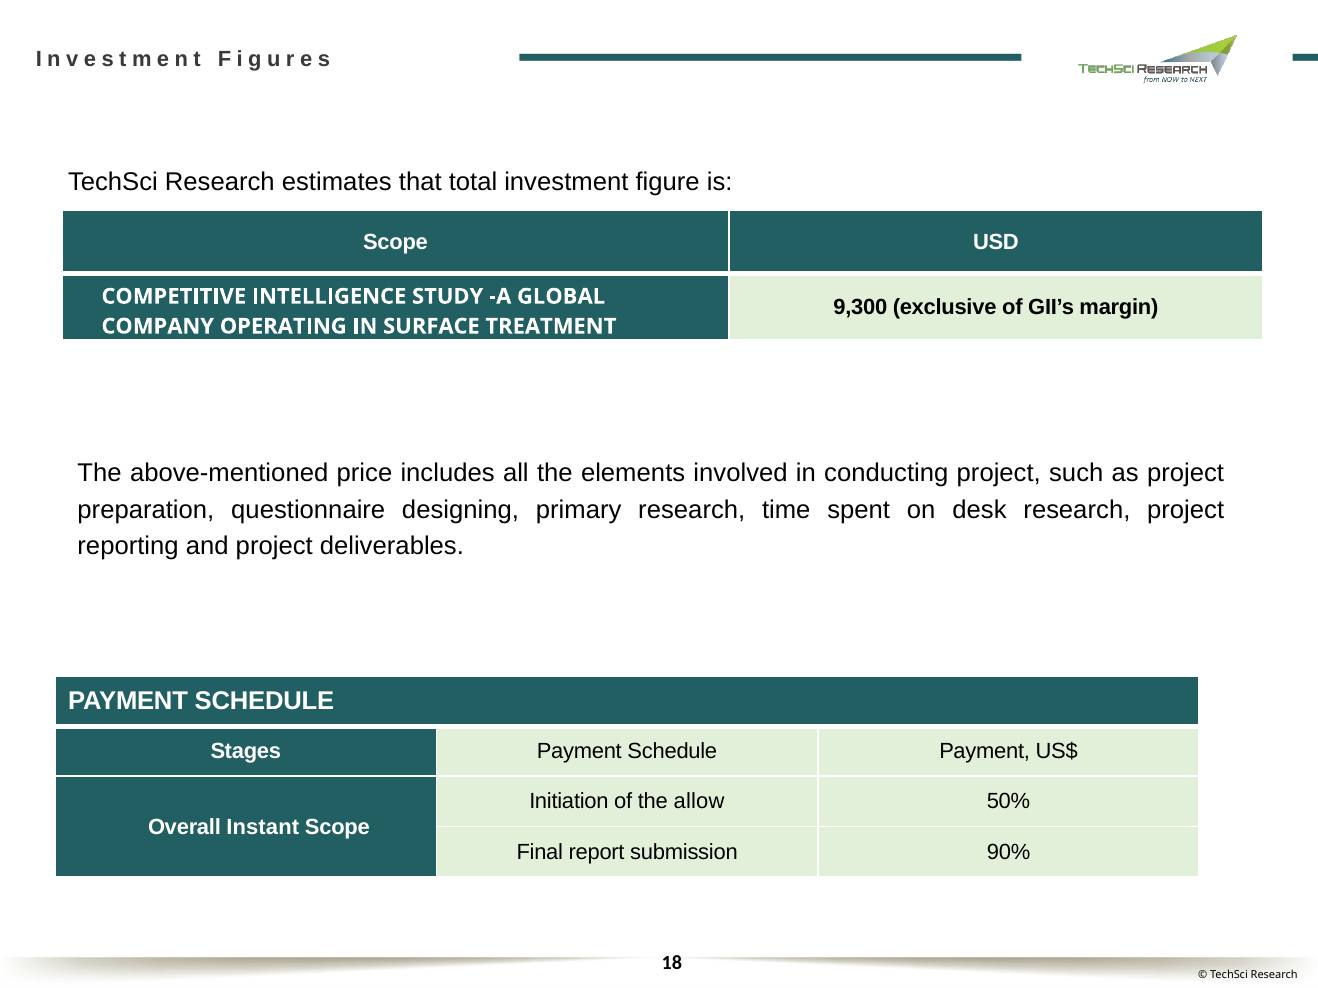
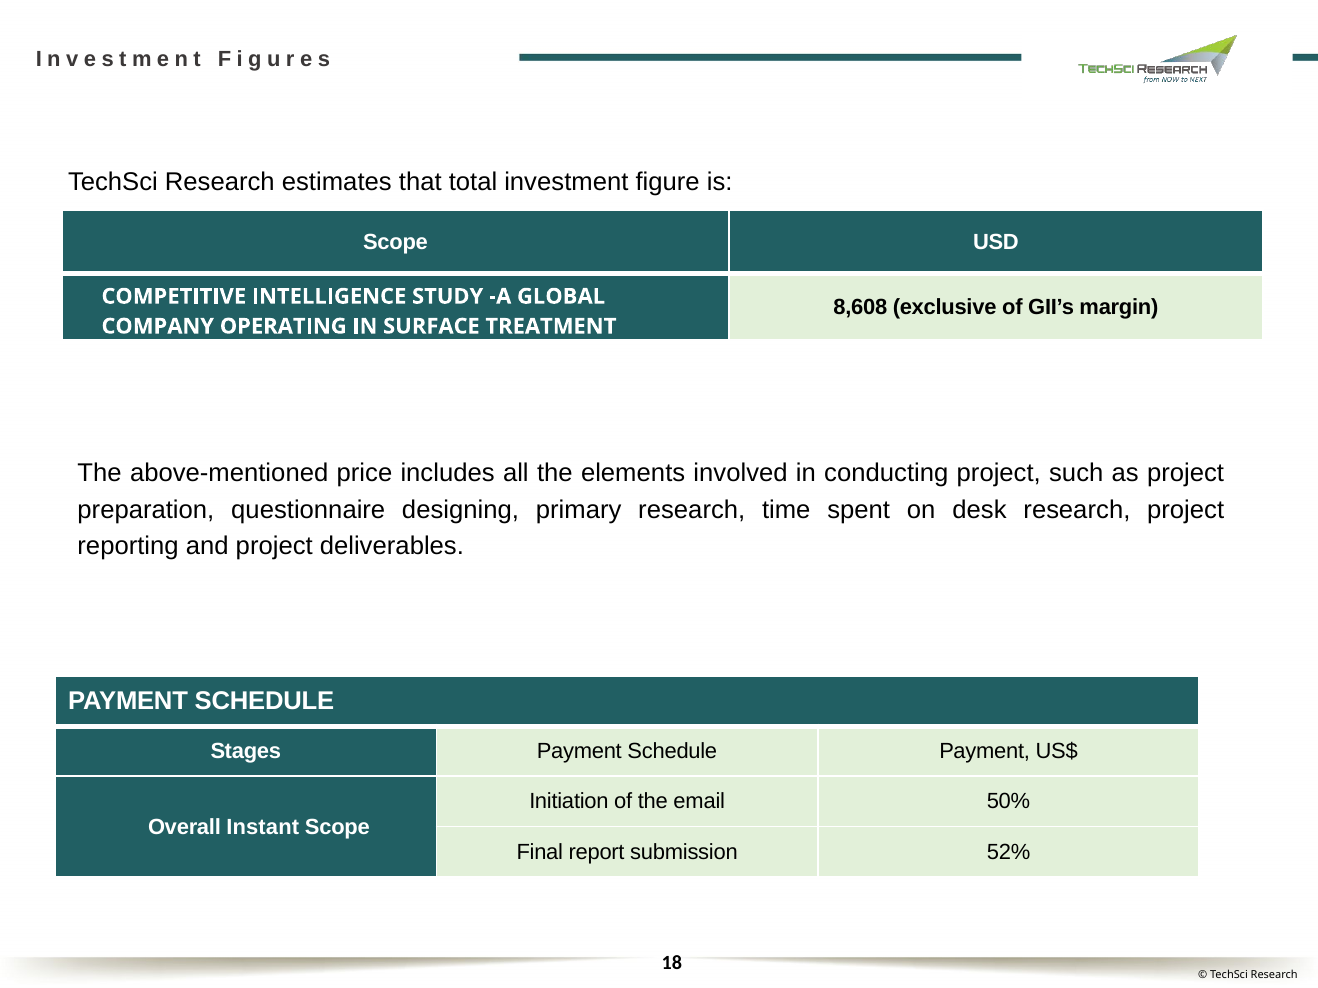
9,300: 9,300 -> 8,608
allow: allow -> email
90%: 90% -> 52%
